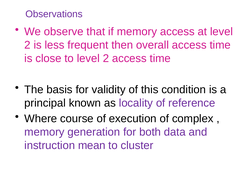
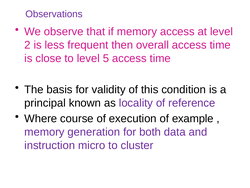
to level 2: 2 -> 5
complex: complex -> example
mean: mean -> micro
